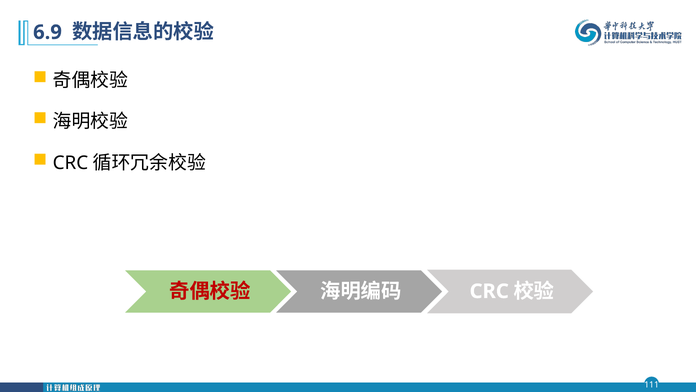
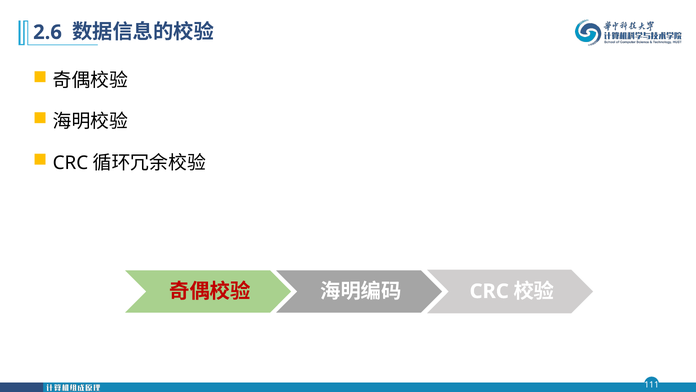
6.9: 6.9 -> 2.6
